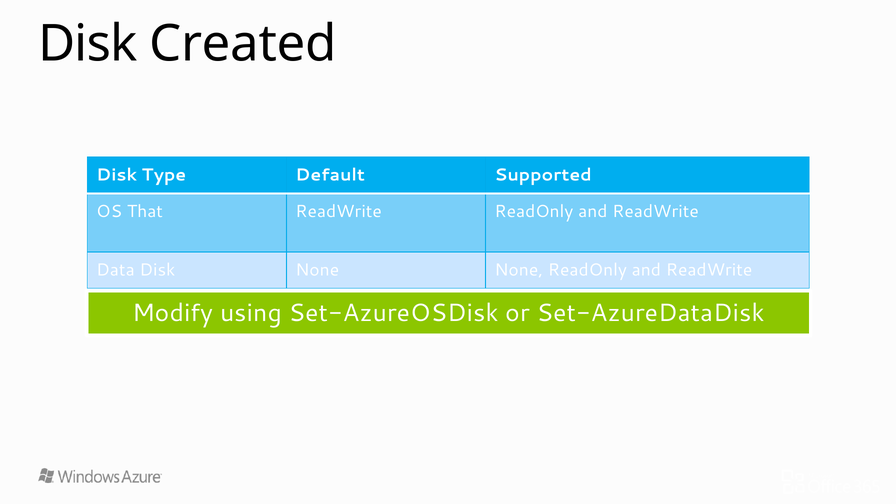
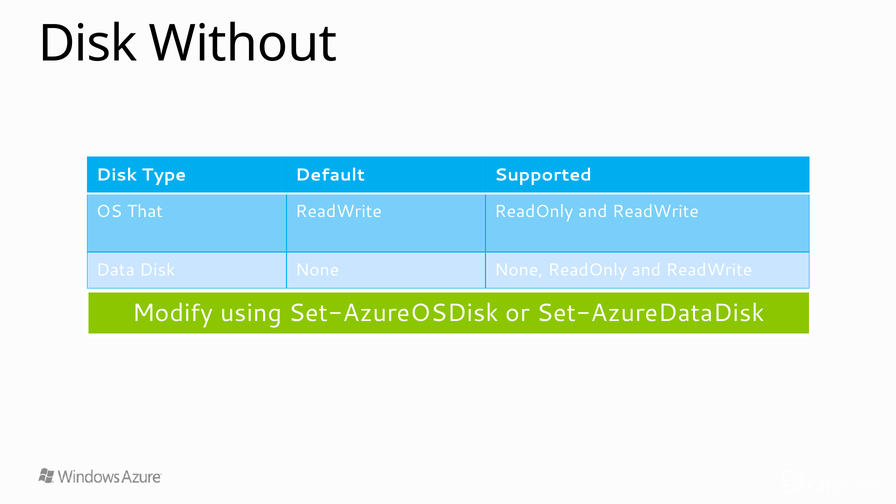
Created: Created -> Without
